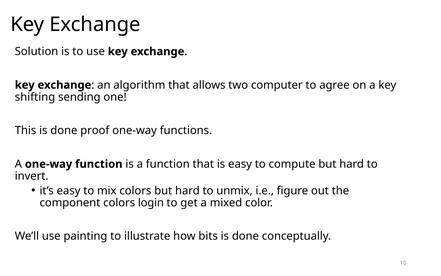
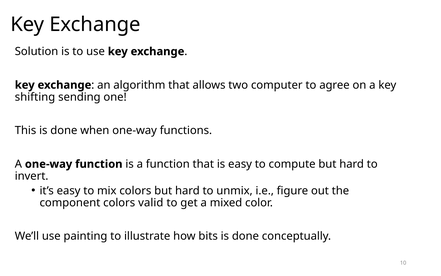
proof: proof -> when
login: login -> valid
